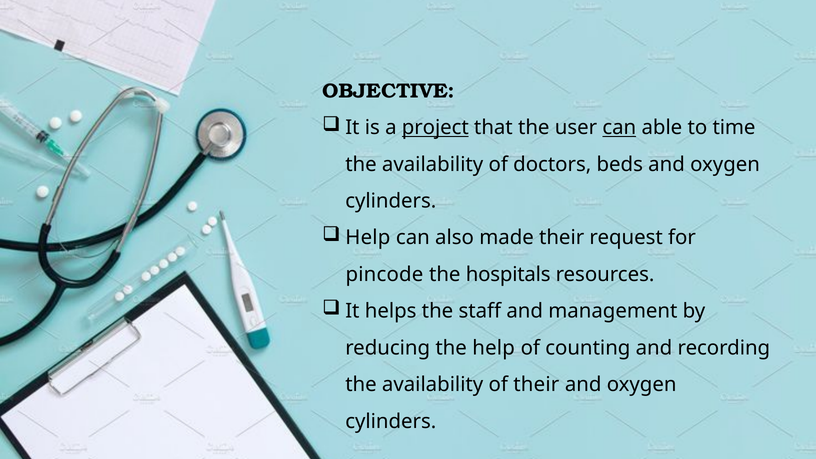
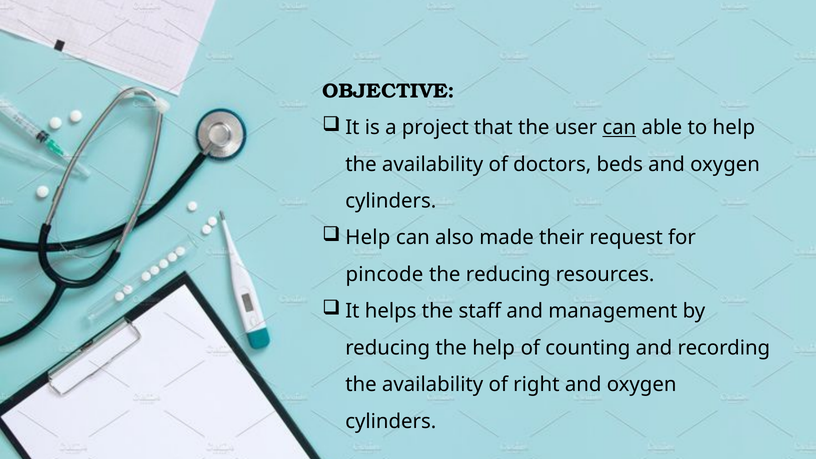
project underline: present -> none
to time: time -> help
the hospitals: hospitals -> reducing
of their: their -> right
